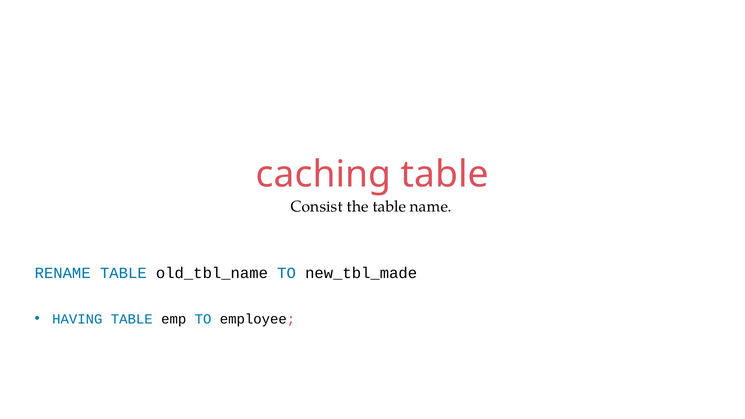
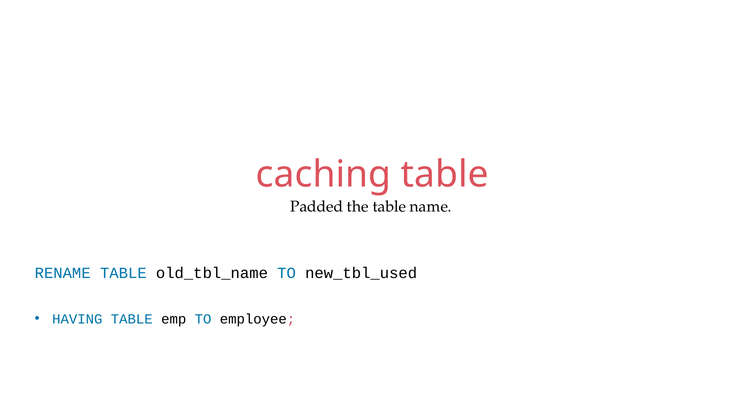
Consist: Consist -> Padded
new_tbl_made: new_tbl_made -> new_tbl_used
